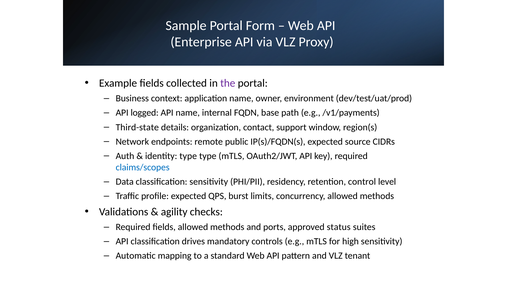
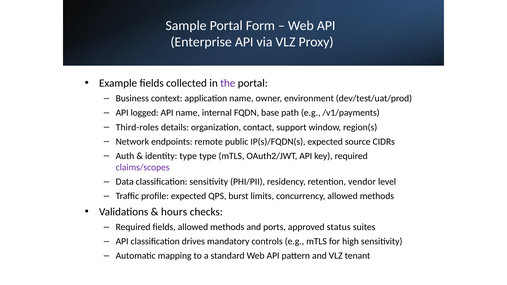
Third-state: Third-state -> Third-roles
claims/scopes colour: blue -> purple
control: control -> vendor
agility: agility -> hours
